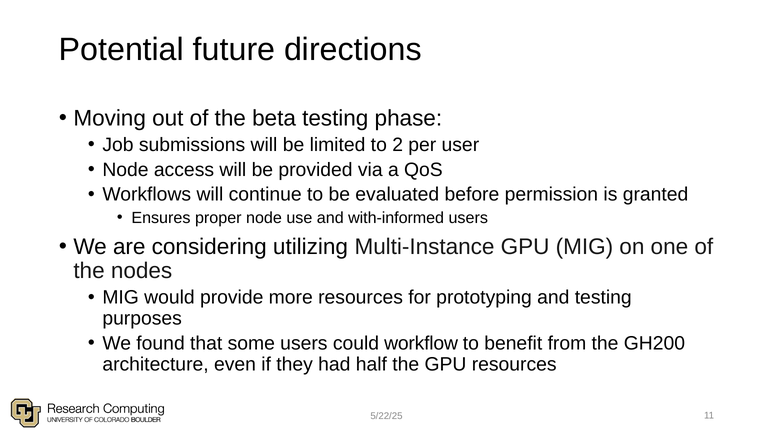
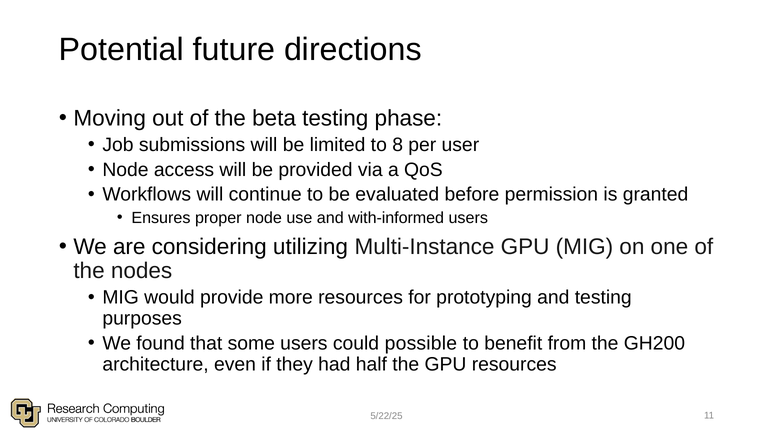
2: 2 -> 8
workflow: workflow -> possible
